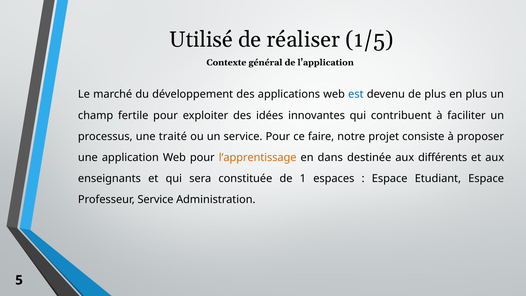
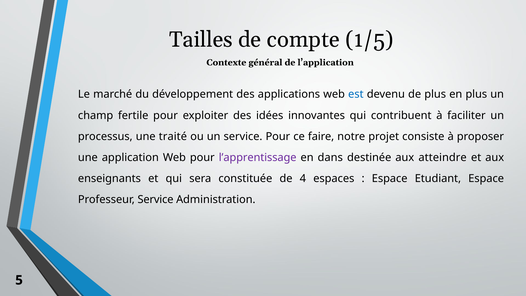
Utilisé: Utilisé -> Tailles
réaliser: réaliser -> compte
l’apprentissage colour: orange -> purple
différents: différents -> atteindre
1: 1 -> 4
